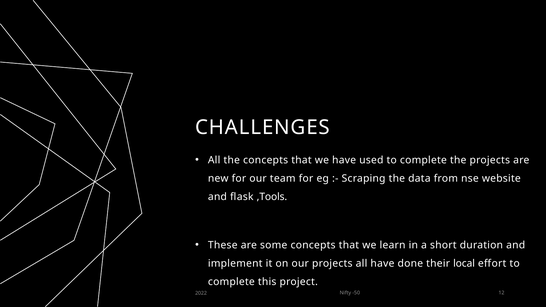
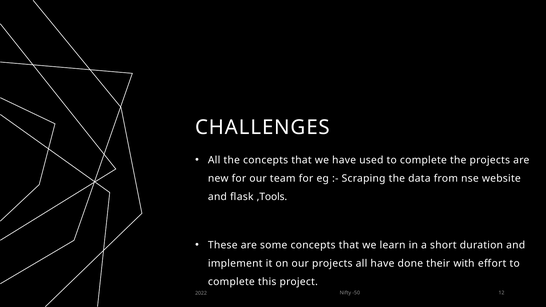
local: local -> with
